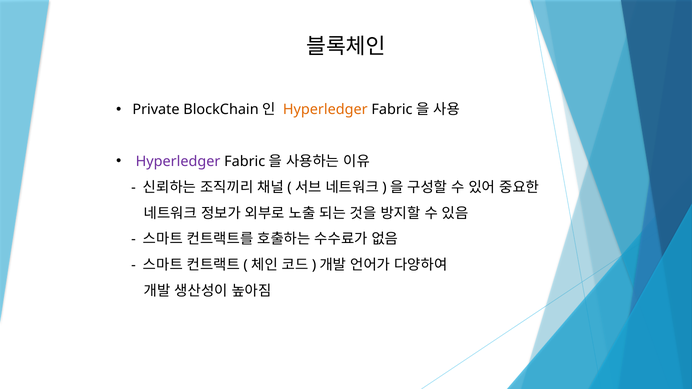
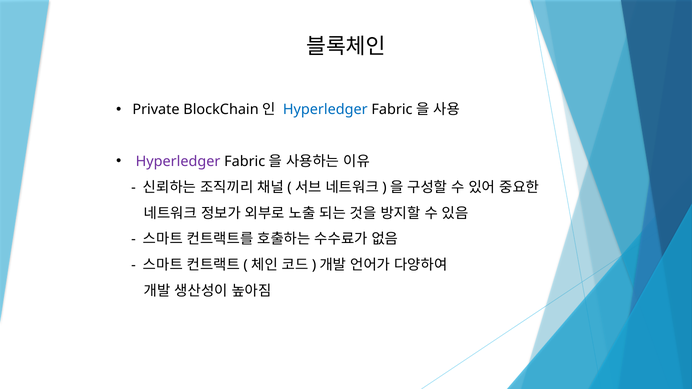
Hyperledger at (325, 110) colour: orange -> blue
